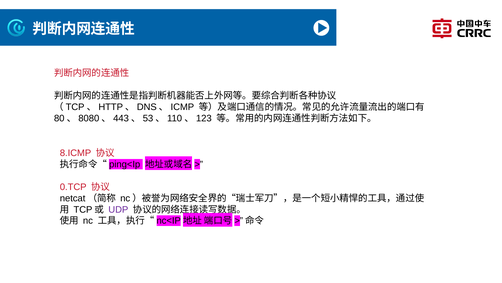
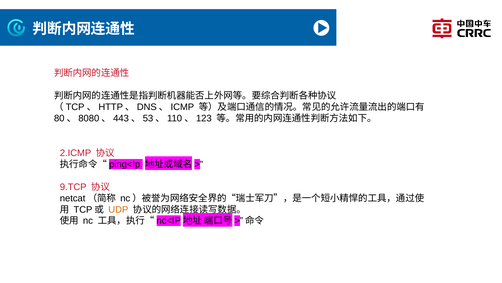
8.ICMP: 8.ICMP -> 2.ICMP
0.TCP: 0.TCP -> 9.TCP
UDP colour: purple -> orange
